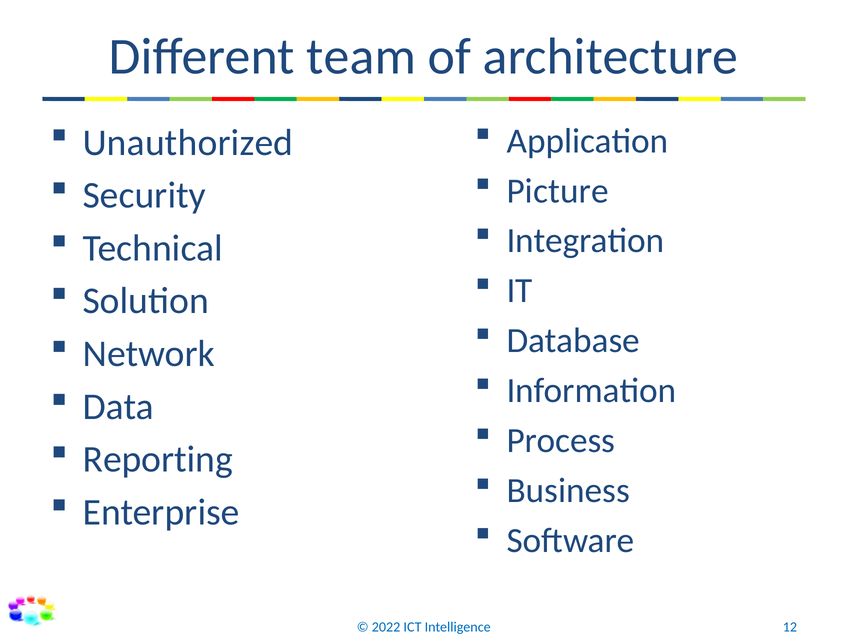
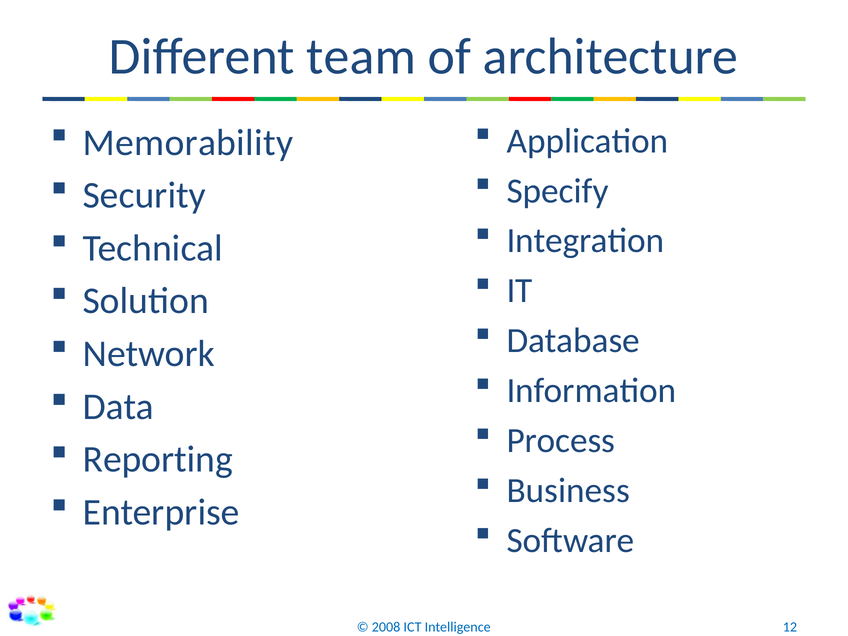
Unauthorized: Unauthorized -> Memorability
Picture: Picture -> Specify
2022: 2022 -> 2008
